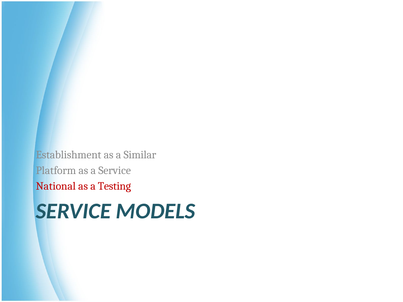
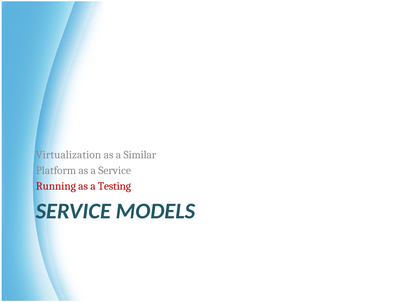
Establishment: Establishment -> Virtualization
National: National -> Running
